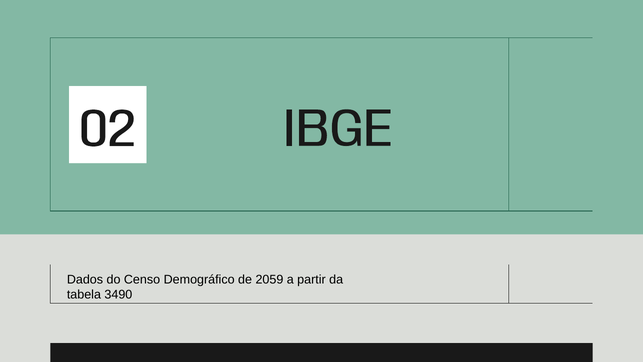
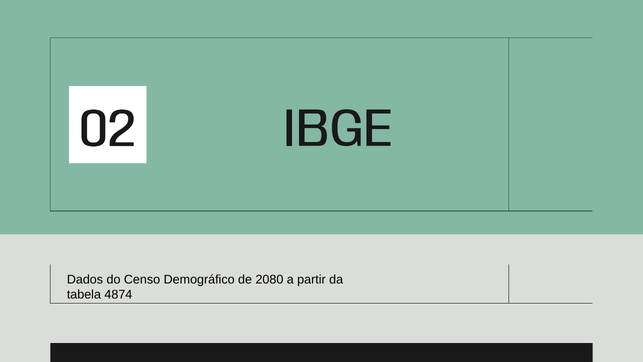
2059: 2059 -> 2080
3490: 3490 -> 4874
